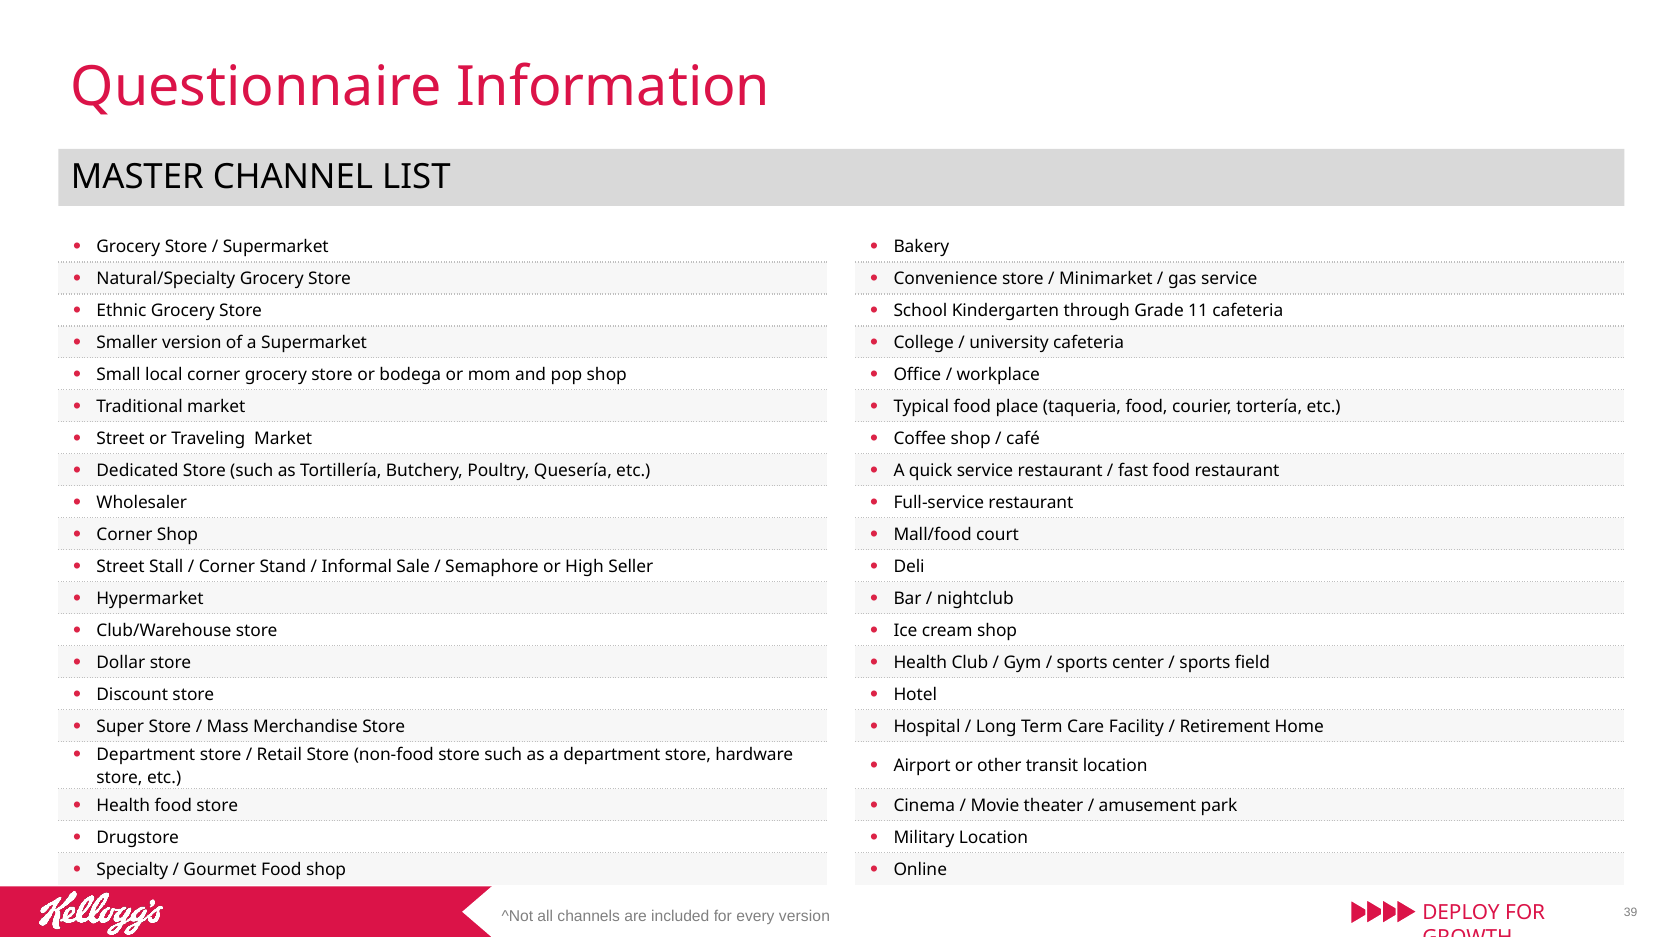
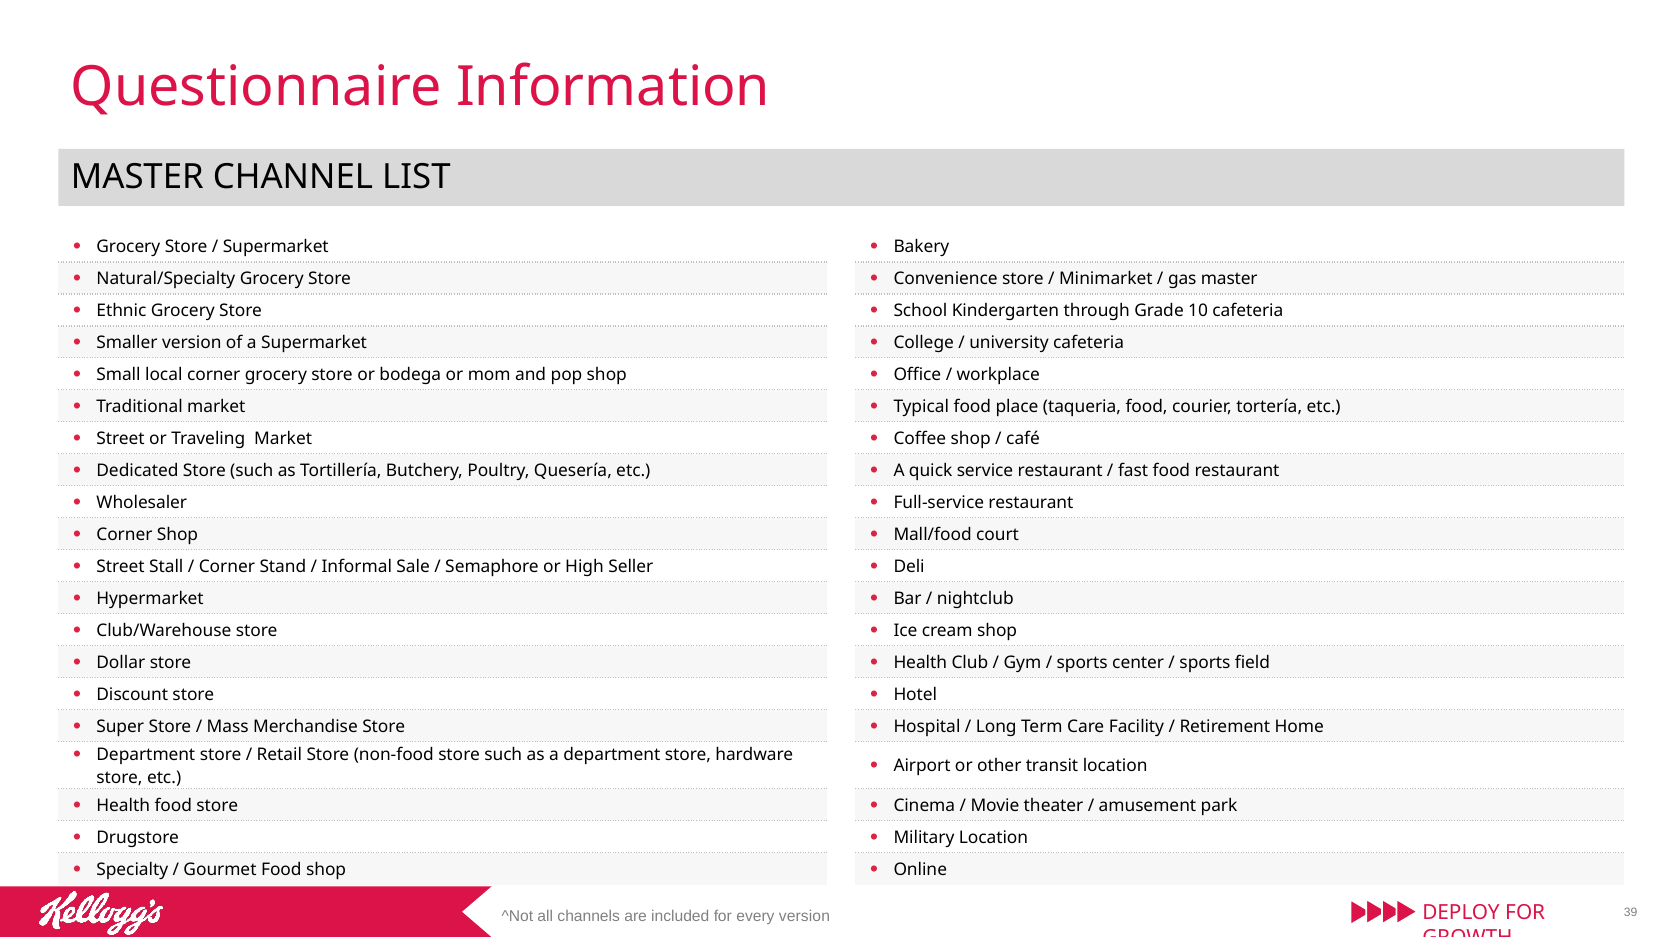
gas service: service -> master
11: 11 -> 10
